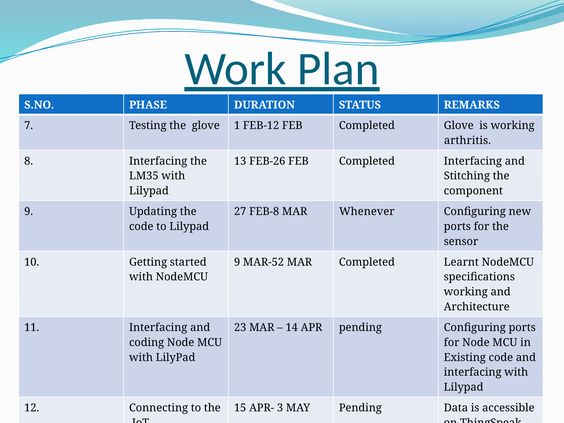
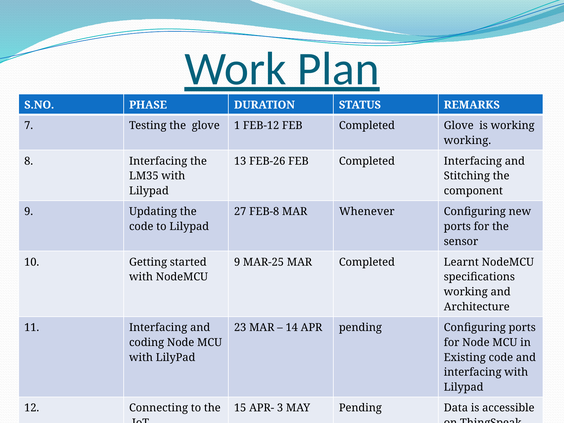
arthritis at (467, 140): arthritis -> working
MAR-52: MAR-52 -> MAR-25
